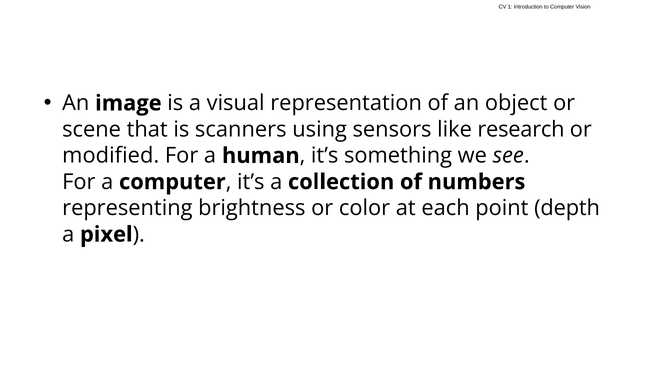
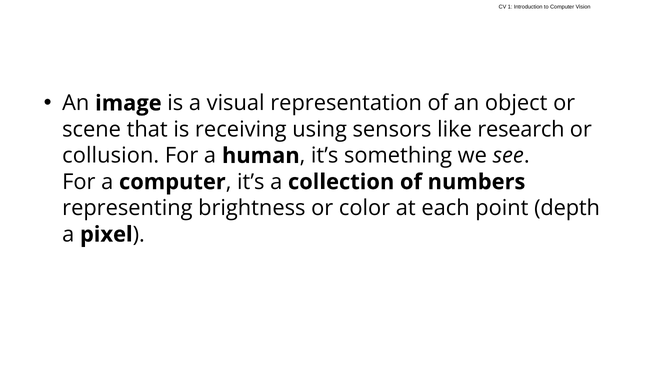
scanners: scanners -> receiving
modified: modified -> collusion
